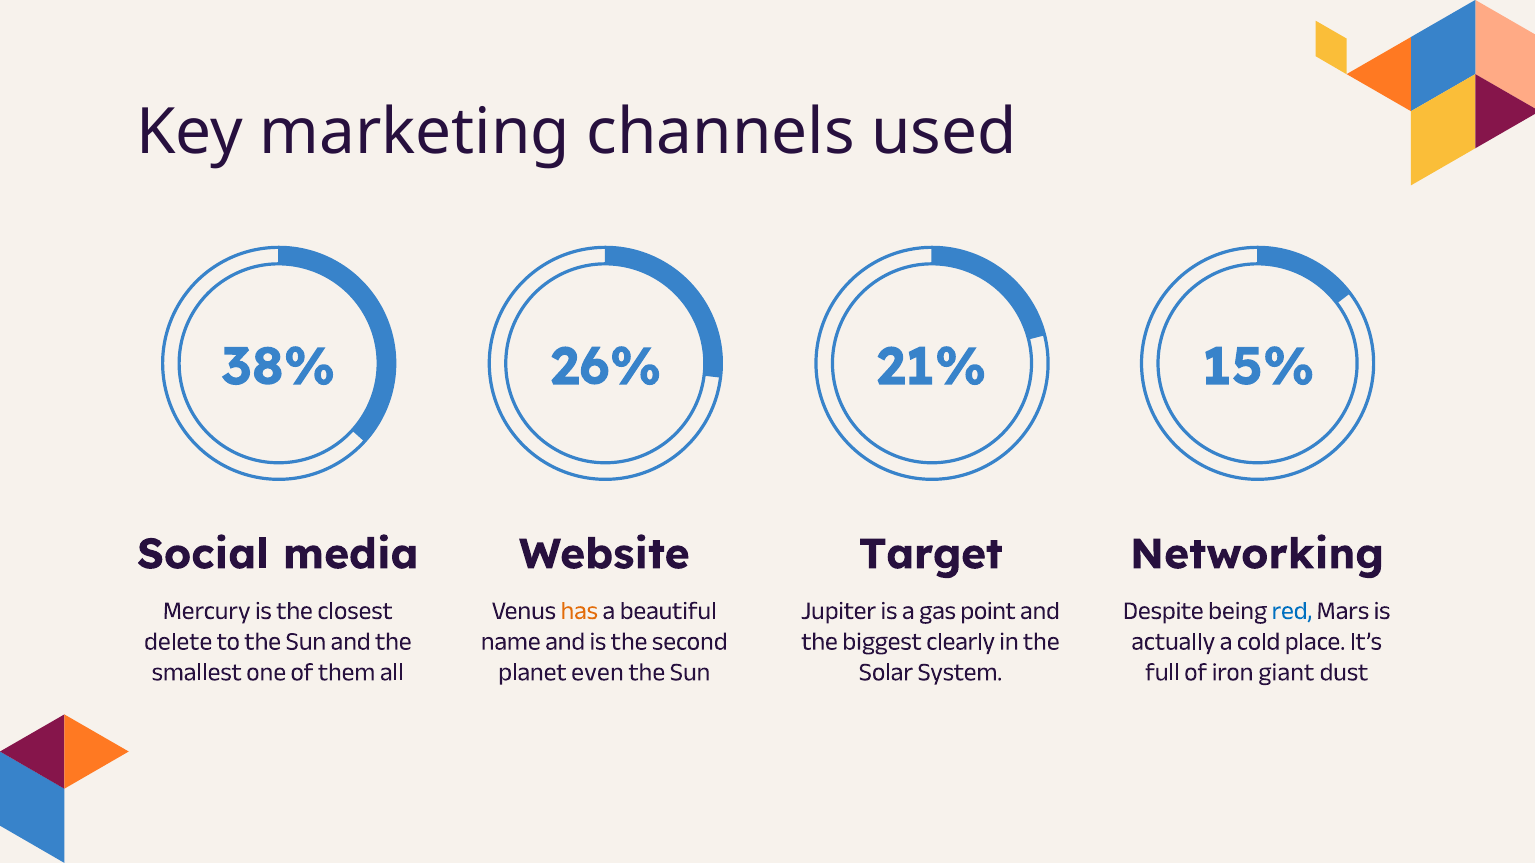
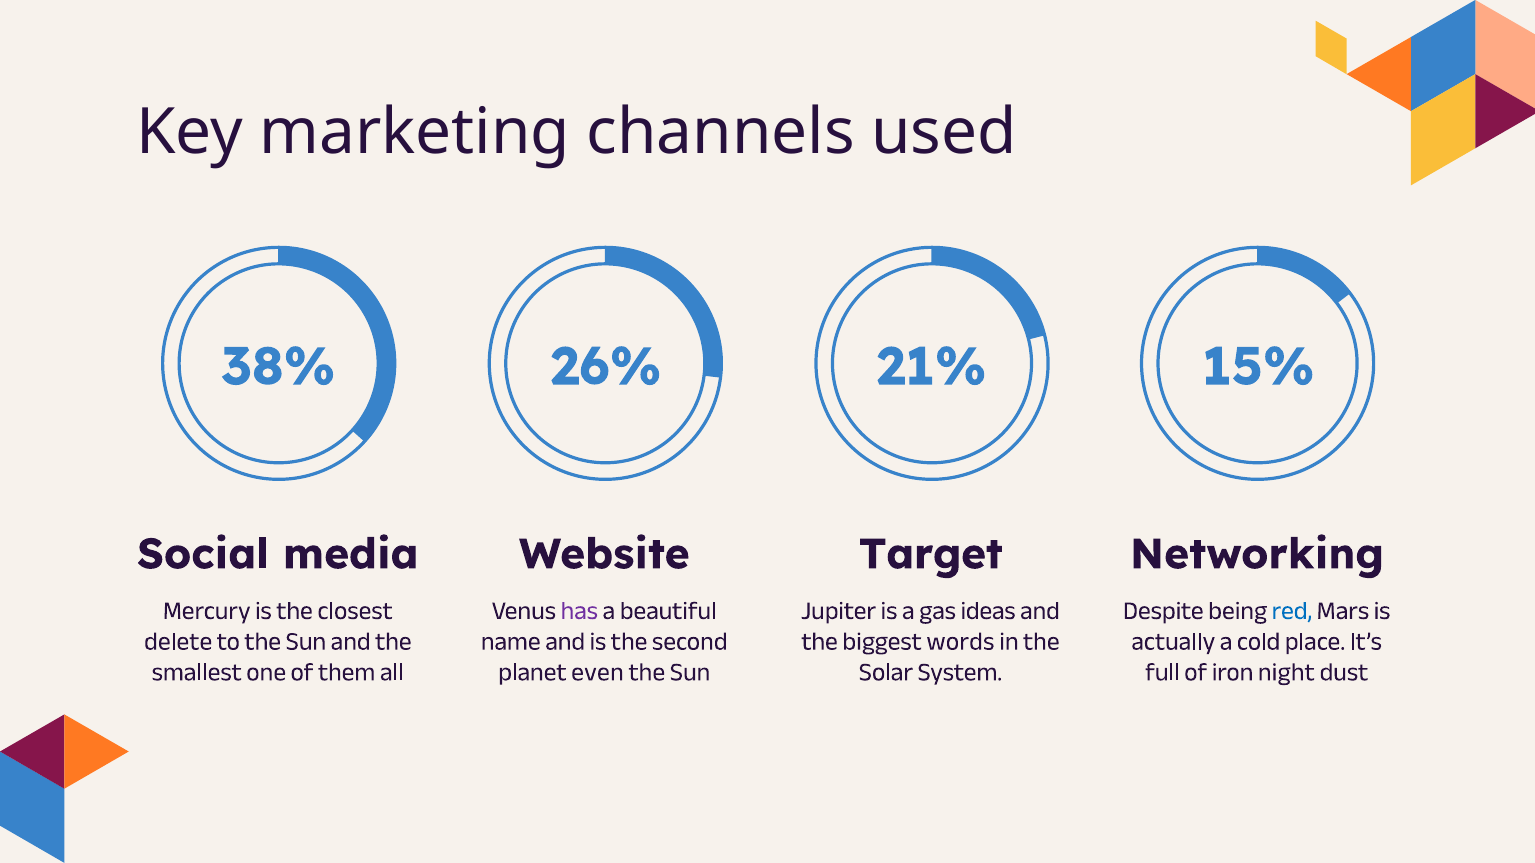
has colour: orange -> purple
point: point -> ideas
clearly: clearly -> words
giant: giant -> night
